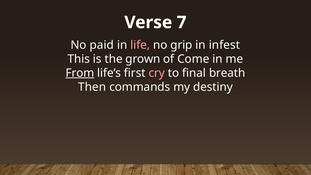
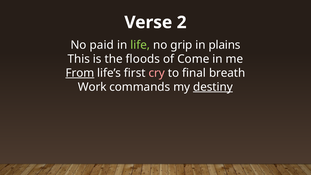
7: 7 -> 2
life colour: pink -> light green
infest: infest -> plains
grown: grown -> floods
Then: Then -> Work
destiny underline: none -> present
